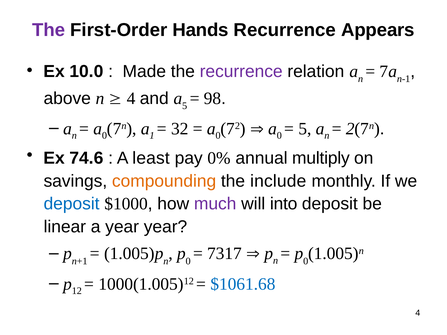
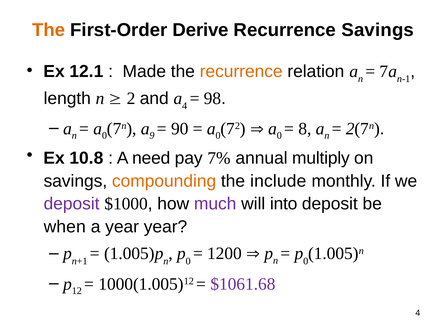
The at (49, 30) colour: purple -> orange
Hands: Hands -> Derive
Recurrence Appears: Appears -> Savings
10.0: 10.0 -> 12.1
recurrence at (241, 71) colour: purple -> orange
above: above -> length
4 at (131, 98): 4 -> 2
a 5: 5 -> 4
1: 1 -> 9
32: 32 -> 90
5 at (305, 129): 5 -> 8
74.6: 74.6 -> 10.8
least: least -> need
0%: 0% -> 7%
deposit at (72, 204) colour: blue -> purple
linear: linear -> when
7317: 7317 -> 1200
$1061.68 colour: blue -> purple
